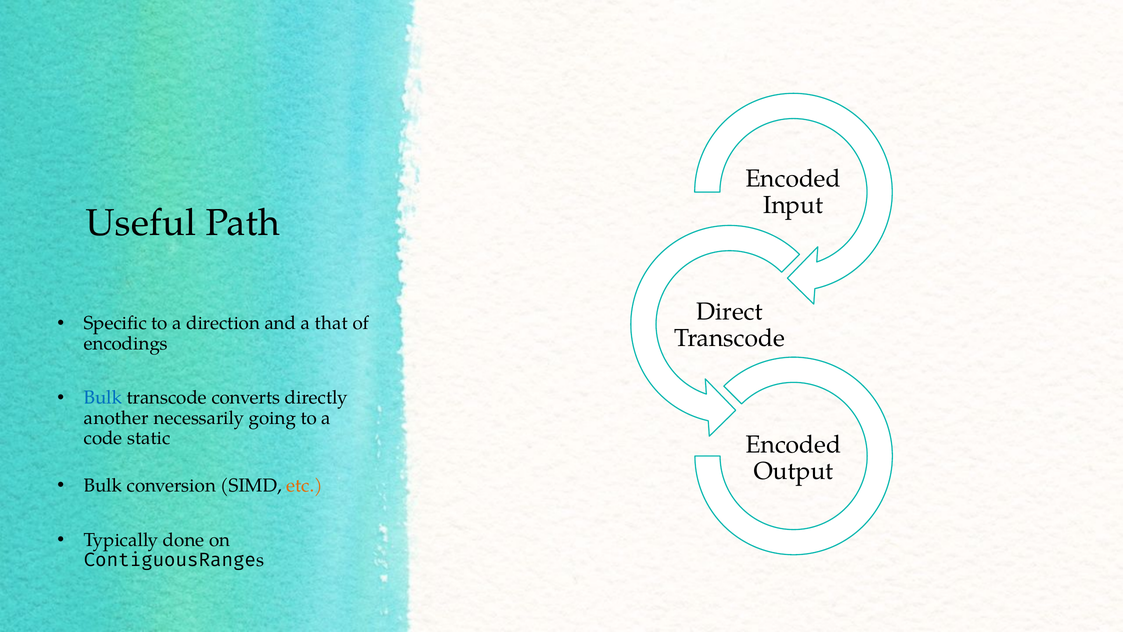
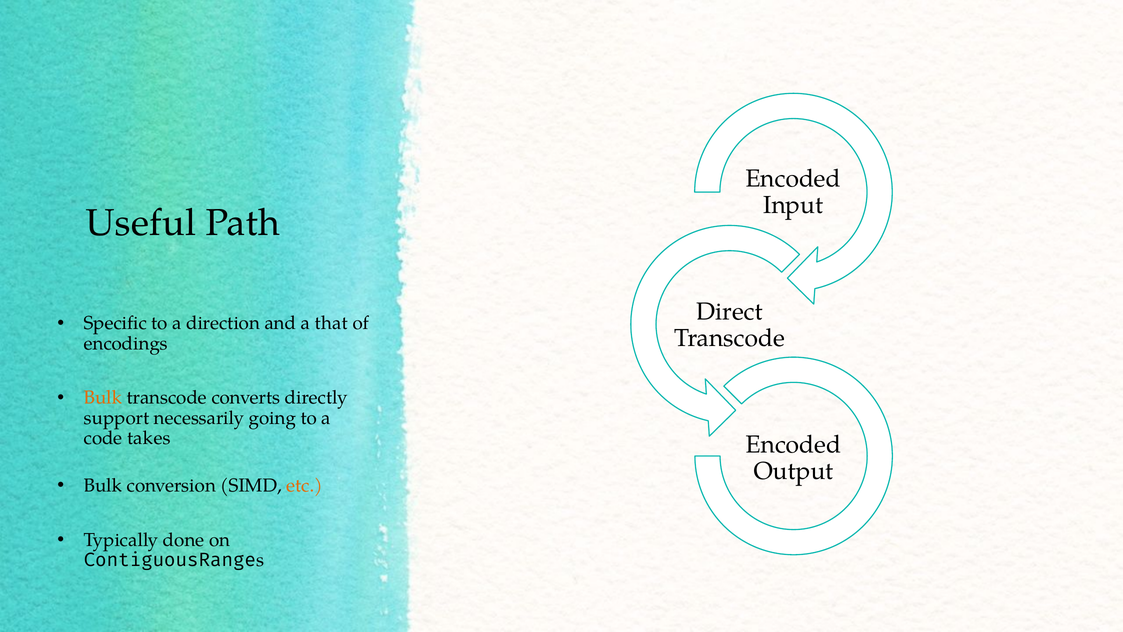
Bulk at (103, 398) colour: blue -> orange
another: another -> support
static: static -> takes
